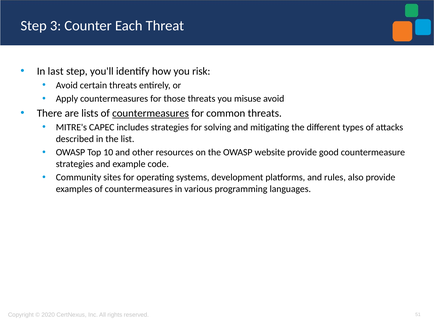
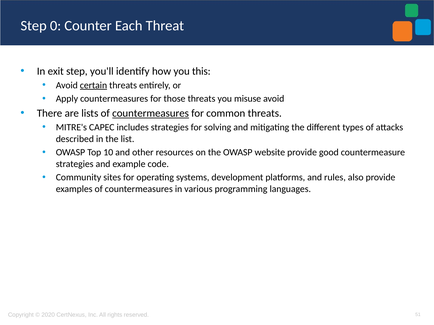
3: 3 -> 0
last: last -> exit
risk: risk -> this
certain underline: none -> present
